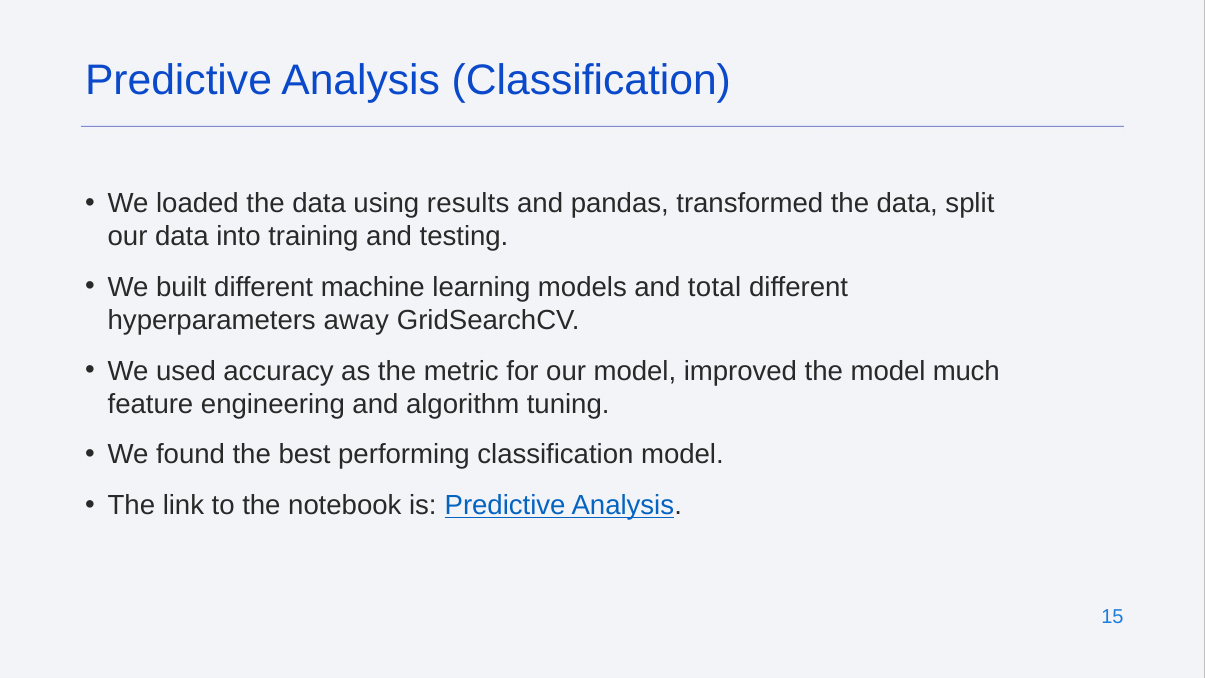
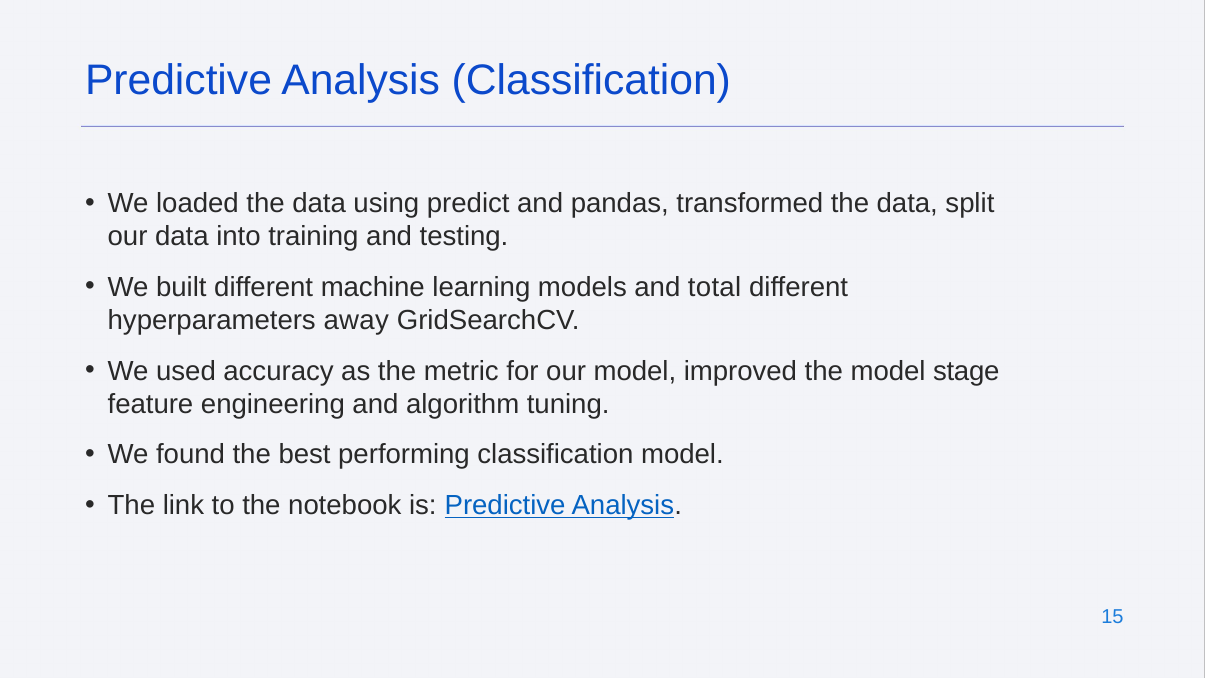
results: results -> predict
much: much -> stage
